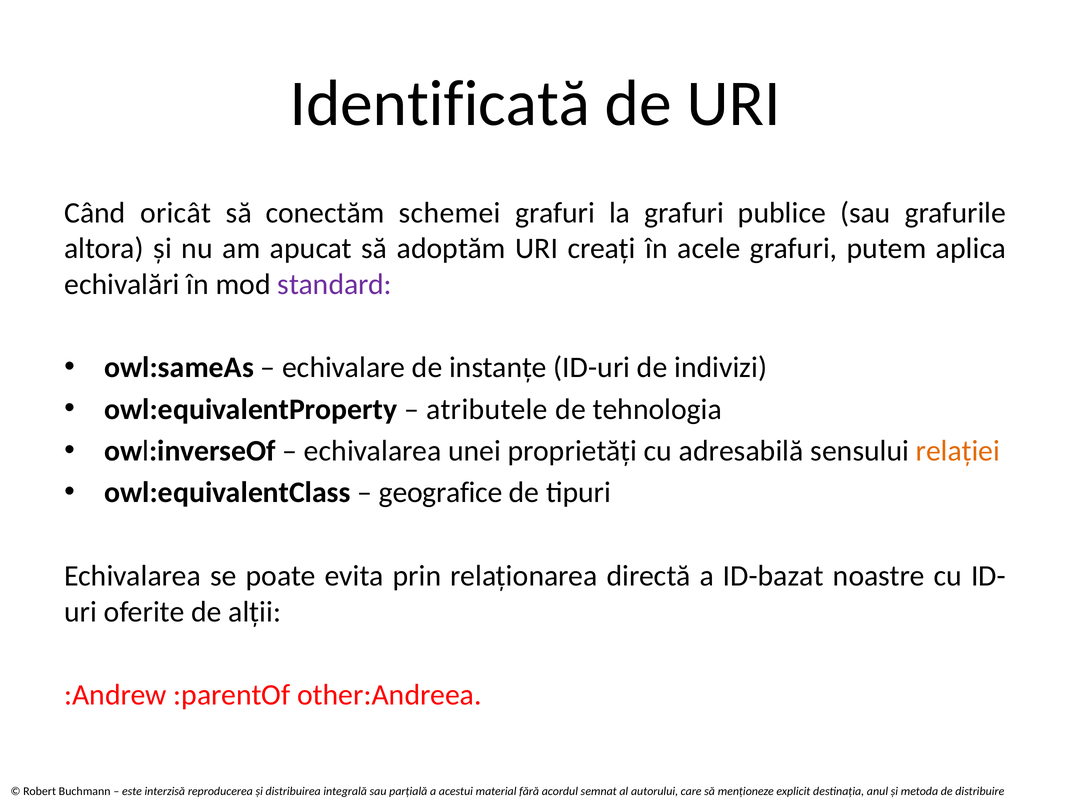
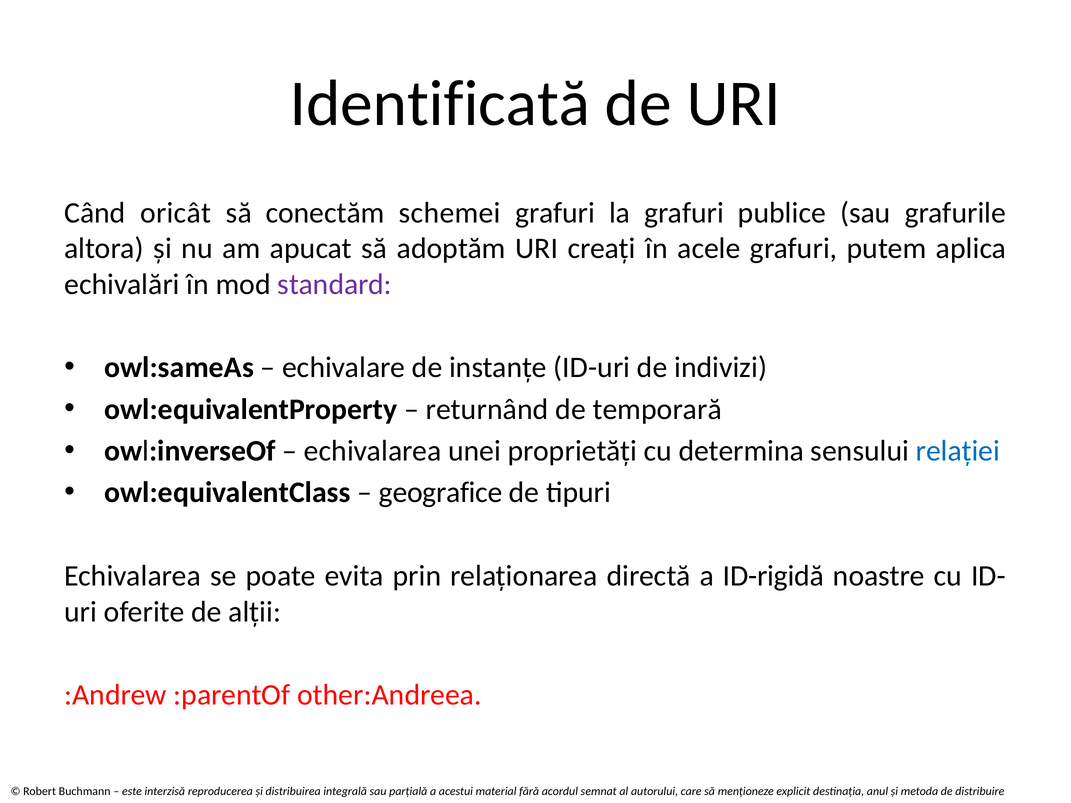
atributele: atributele -> returnând
tehnologia: tehnologia -> temporară
adresabilă: adresabilă -> determina
relației colour: orange -> blue
ID-bazat: ID-bazat -> ID-rigidă
